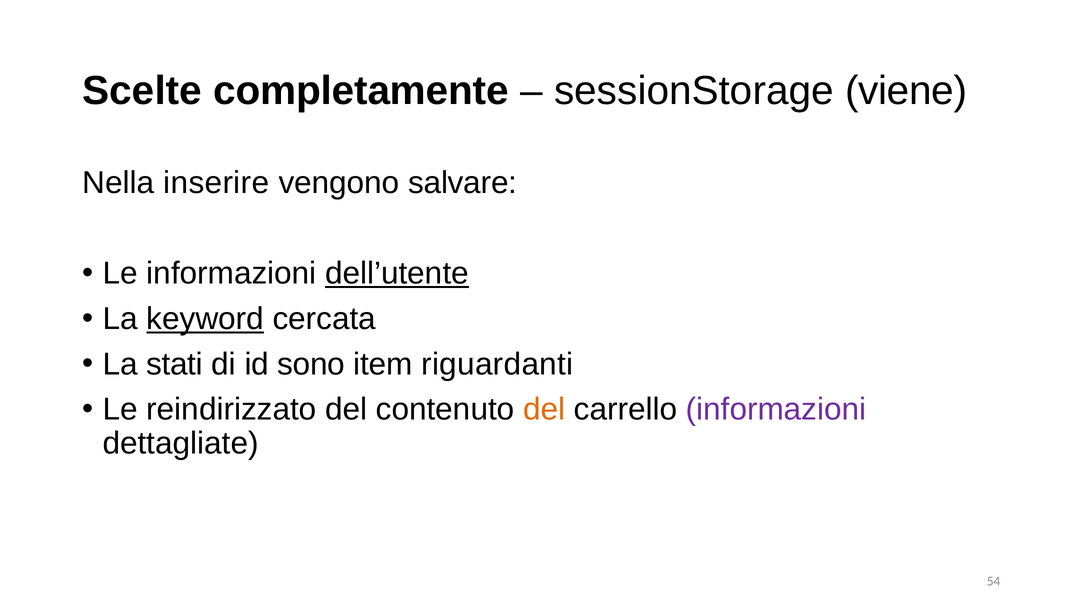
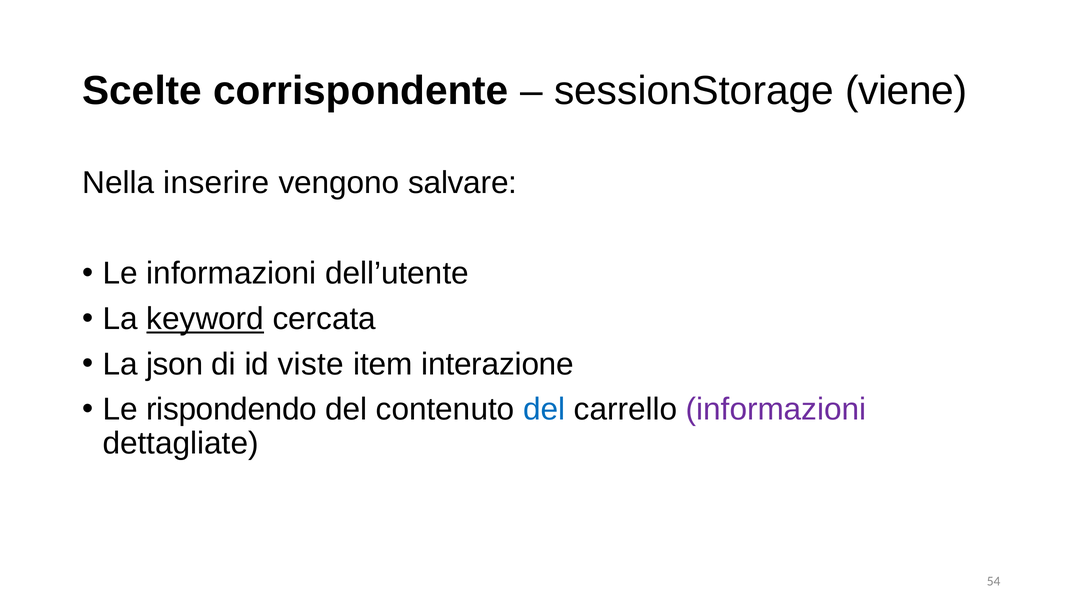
completamente: completamente -> corrispondente
dell’utente underline: present -> none
stati: stati -> json
sono: sono -> viste
riguardanti: riguardanti -> interazione
reindirizzato: reindirizzato -> rispondendo
del at (544, 410) colour: orange -> blue
